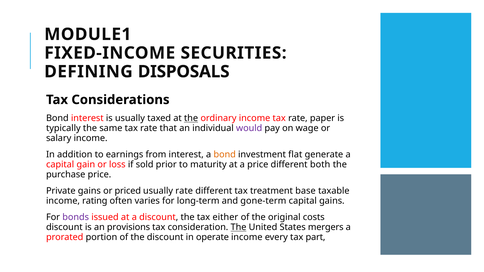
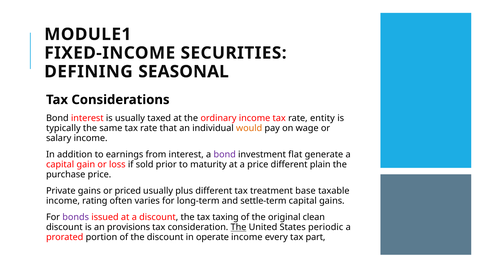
DISPOSALS: DISPOSALS -> SEASONAL
the at (191, 118) underline: present -> none
paper: paper -> entity
would colour: purple -> orange
bond at (225, 155) colour: orange -> purple
both: both -> plain
usually rate: rate -> plus
gone-term: gone-term -> settle-term
either: either -> taxing
costs: costs -> clean
mergers: mergers -> periodic
